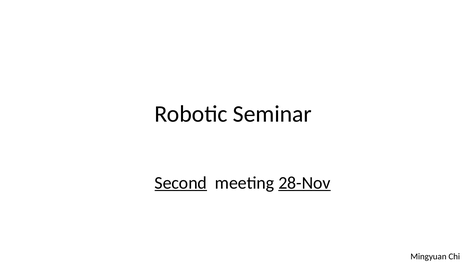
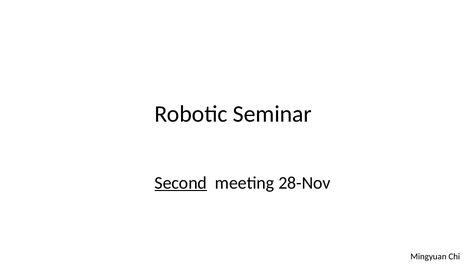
28-Nov underline: present -> none
